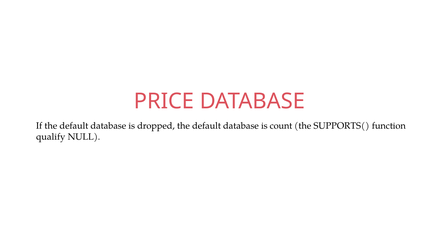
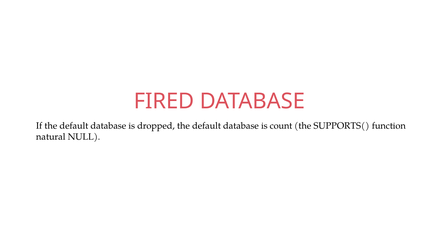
PRICE: PRICE -> FIRED
qualify: qualify -> natural
